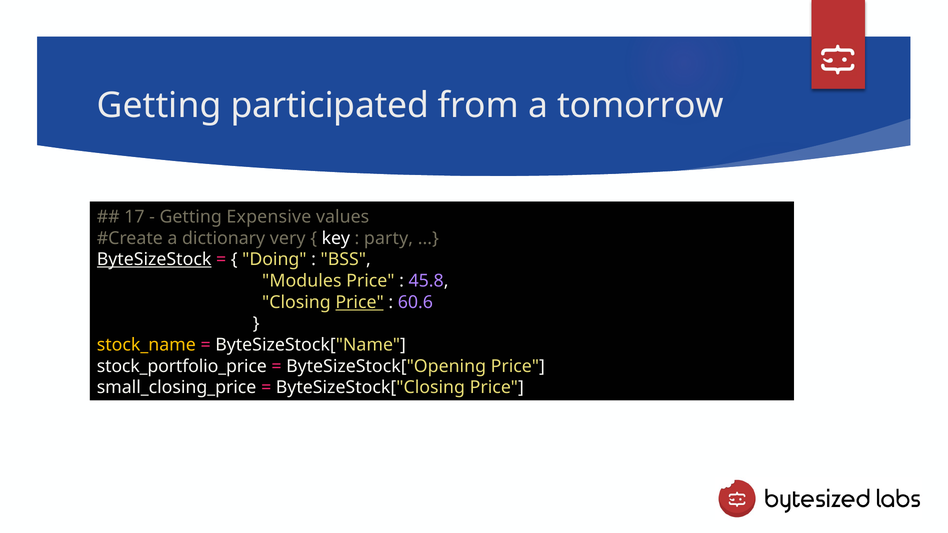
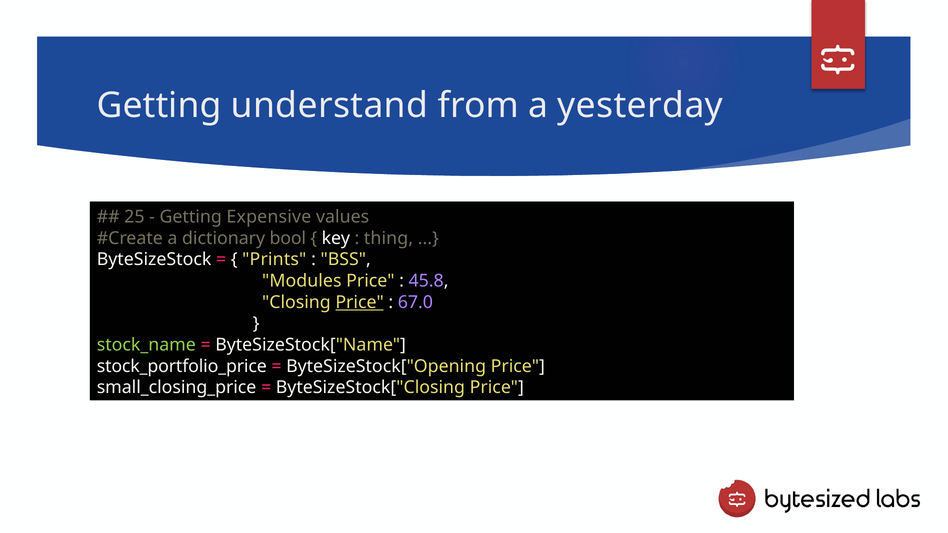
participated: participated -> understand
tomorrow: tomorrow -> yesterday
17: 17 -> 25
very: very -> bool
party: party -> thing
ByteSizeStock underline: present -> none
Doing: Doing -> Prints
60.6: 60.6 -> 67.0
stock_name colour: yellow -> light green
